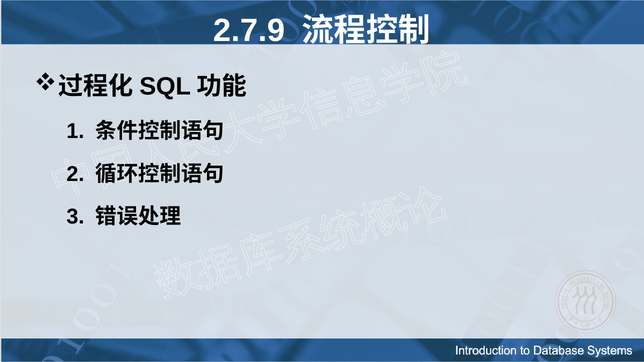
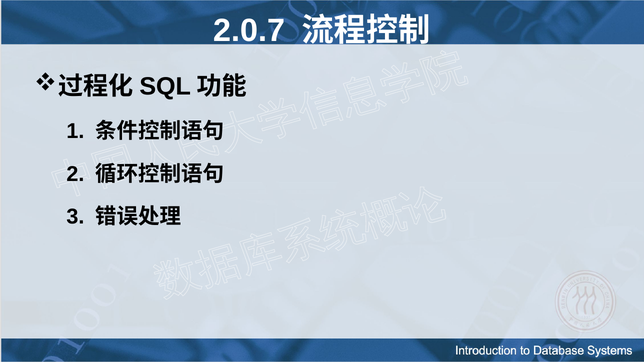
2.7.9: 2.7.9 -> 2.0.7
